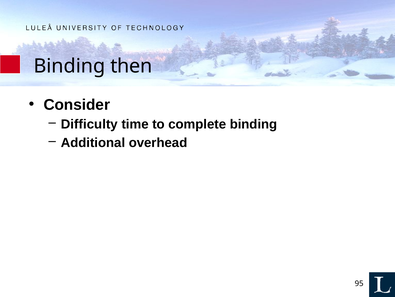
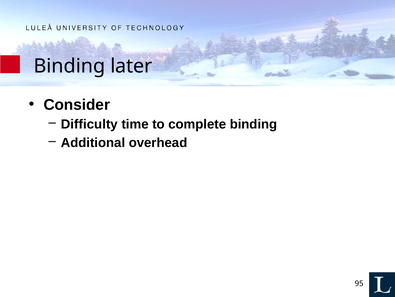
then: then -> later
